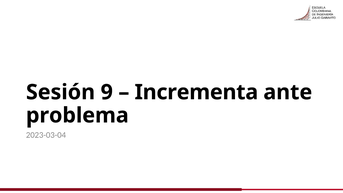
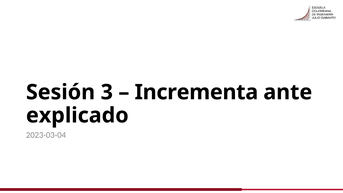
9: 9 -> 3
problema: problema -> explicado
